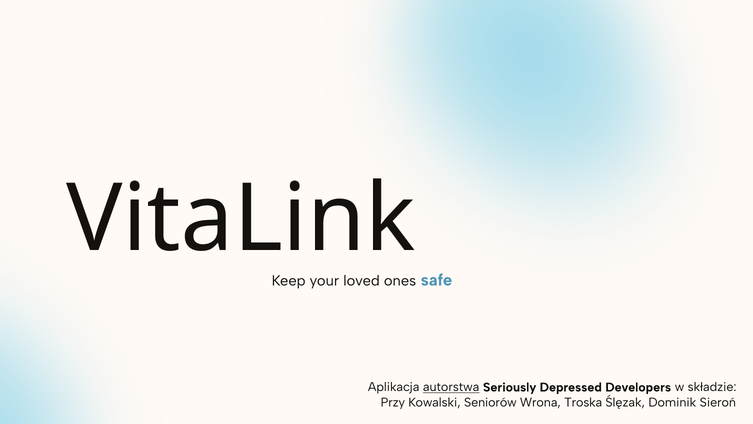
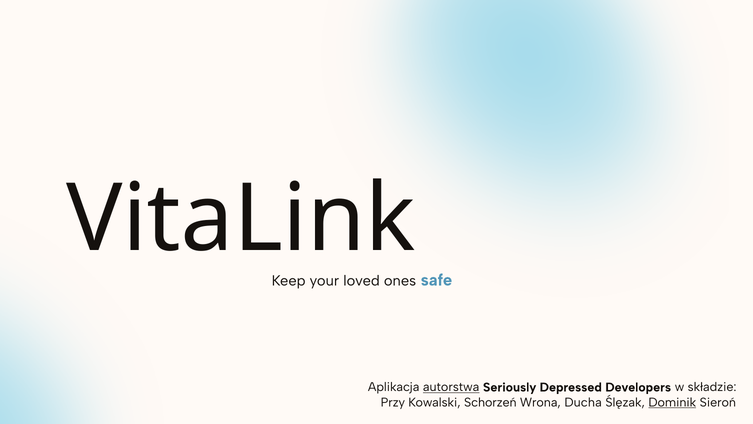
Seniorów: Seniorów -> Schorzeń
Troska: Troska -> Ducha
Dominik underline: none -> present
